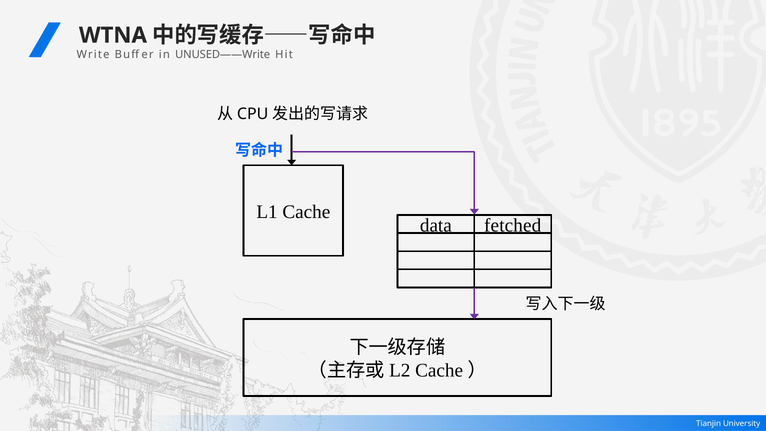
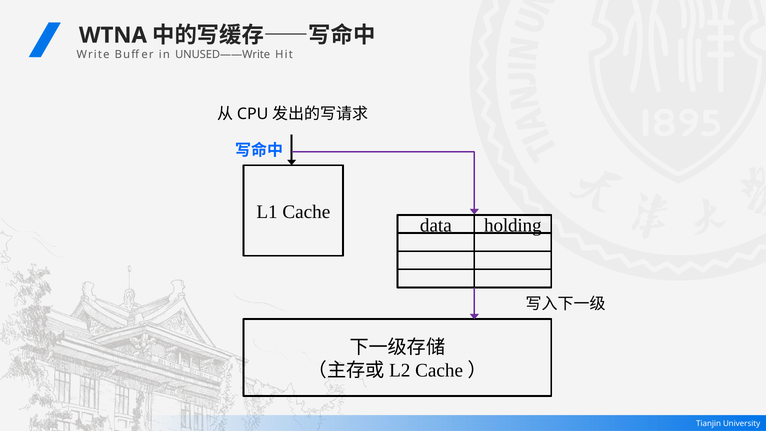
fetched: fetched -> holding
